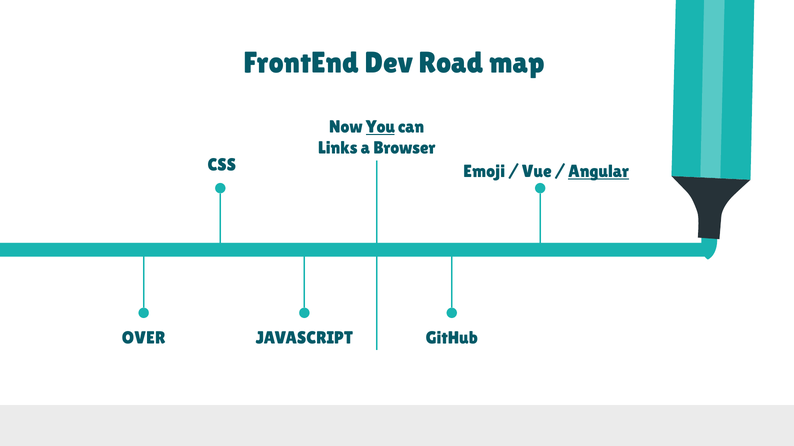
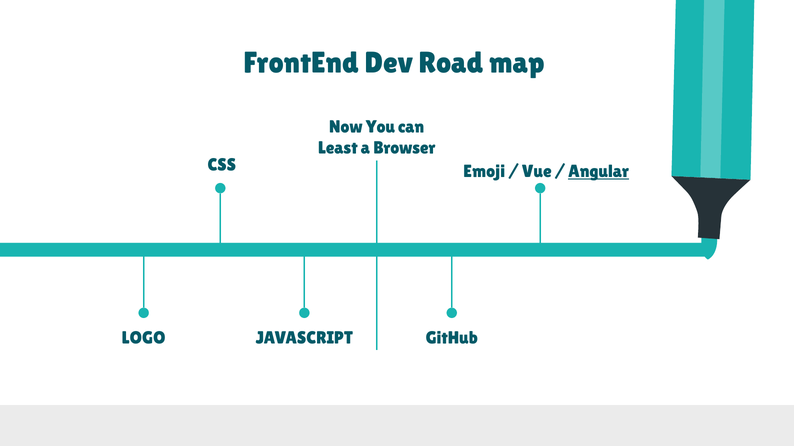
You underline: present -> none
Links: Links -> Least
OVER: OVER -> LOGO
